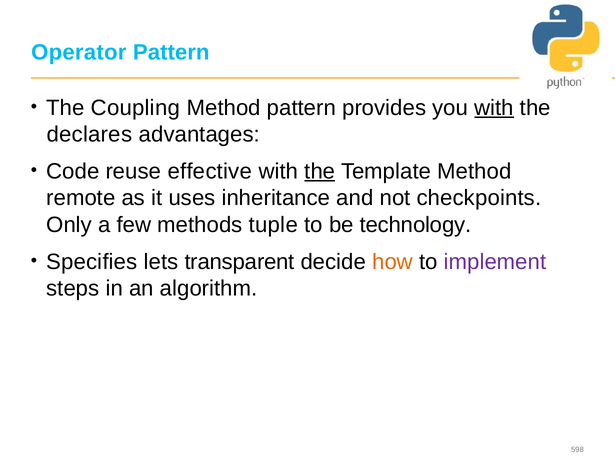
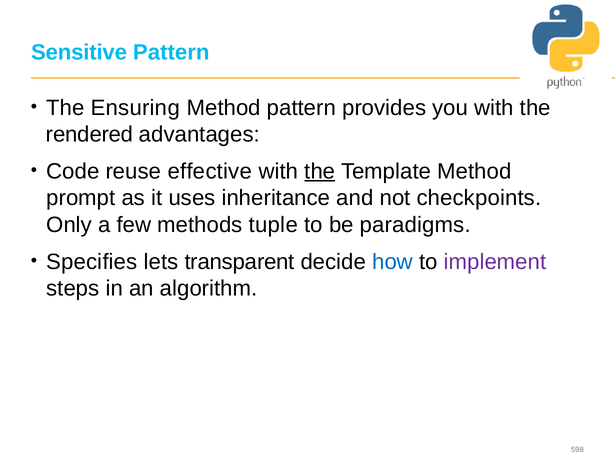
Operator: Operator -> Sensitive
Coupling: Coupling -> Ensuring
with at (494, 108) underline: present -> none
declares: declares -> rendered
remote: remote -> prompt
technology: technology -> paradigms
how colour: orange -> blue
